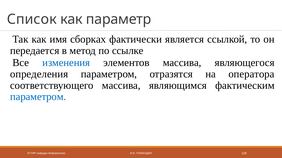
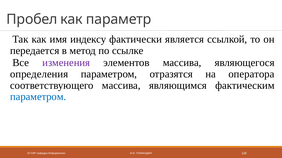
Список: Список -> Пробел
сборках: сборках -> индексу
изменения colour: blue -> purple
